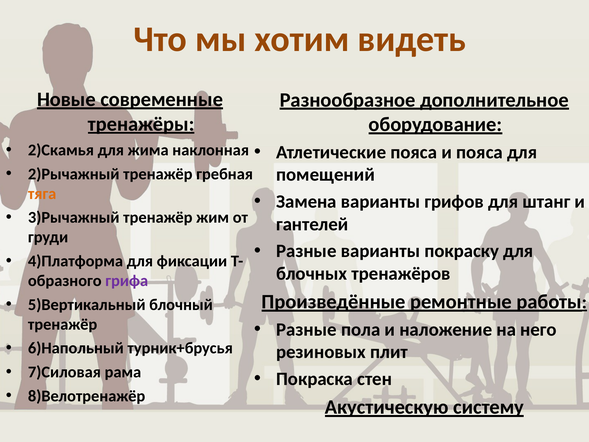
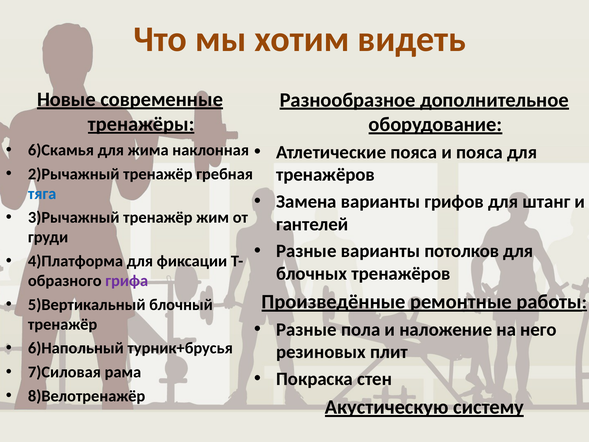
2)Скамья: 2)Скамья -> 6)Скамья
помещений at (325, 175): помещений -> тренажёров
тяга colour: orange -> blue
покраску: покраску -> потолков
